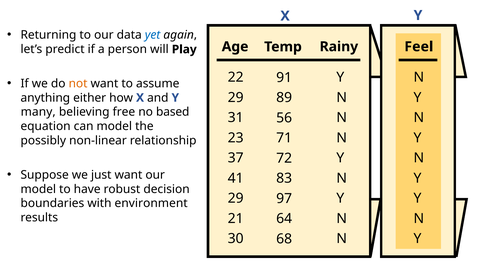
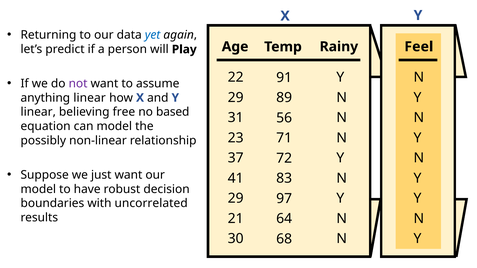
not colour: orange -> purple
anything either: either -> linear
many at (38, 112): many -> linear
environment: environment -> uncorrelated
